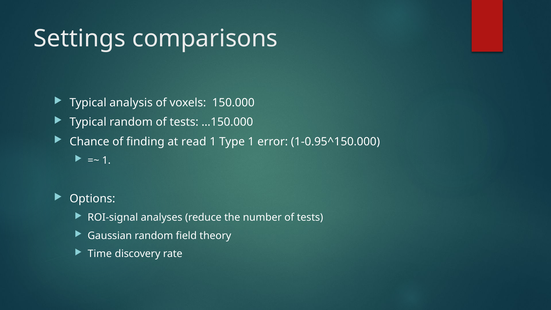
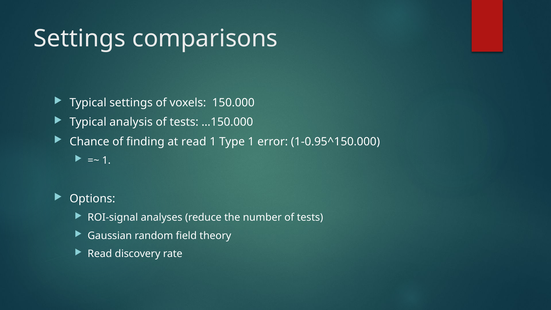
Typical analysis: analysis -> settings
Typical random: random -> analysis
Time at (100, 254): Time -> Read
